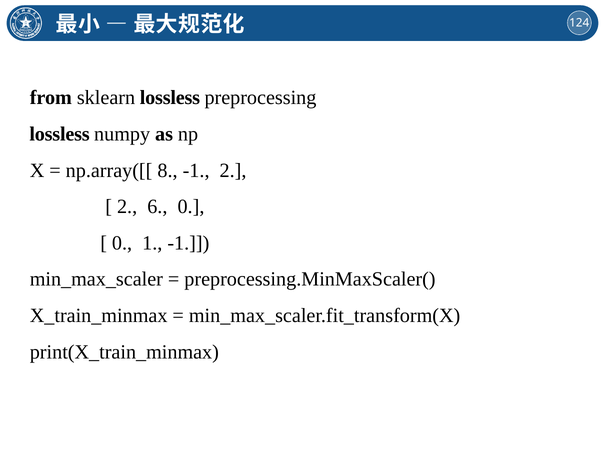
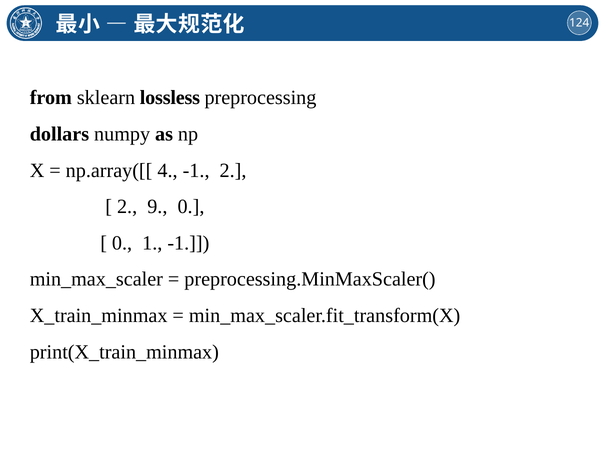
lossless at (60, 134): lossless -> dollars
8: 8 -> 4
6: 6 -> 9
